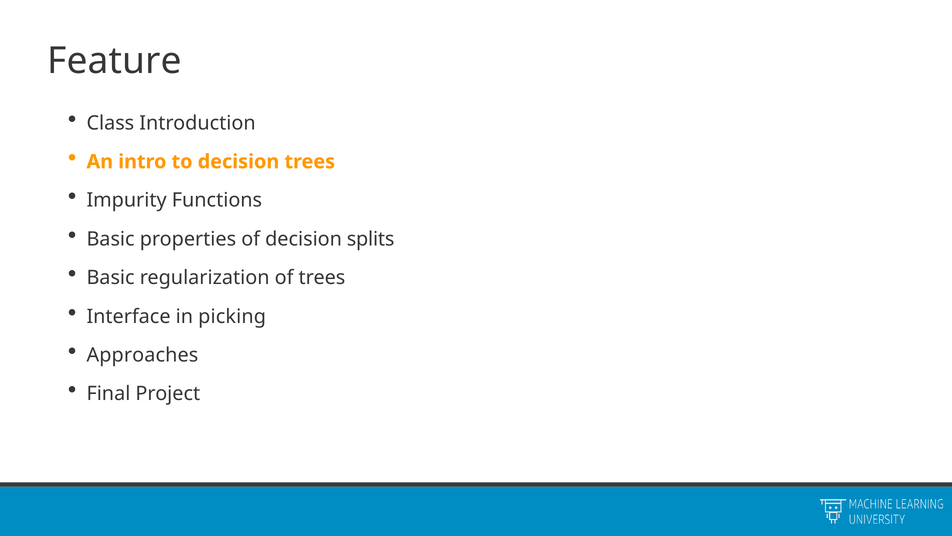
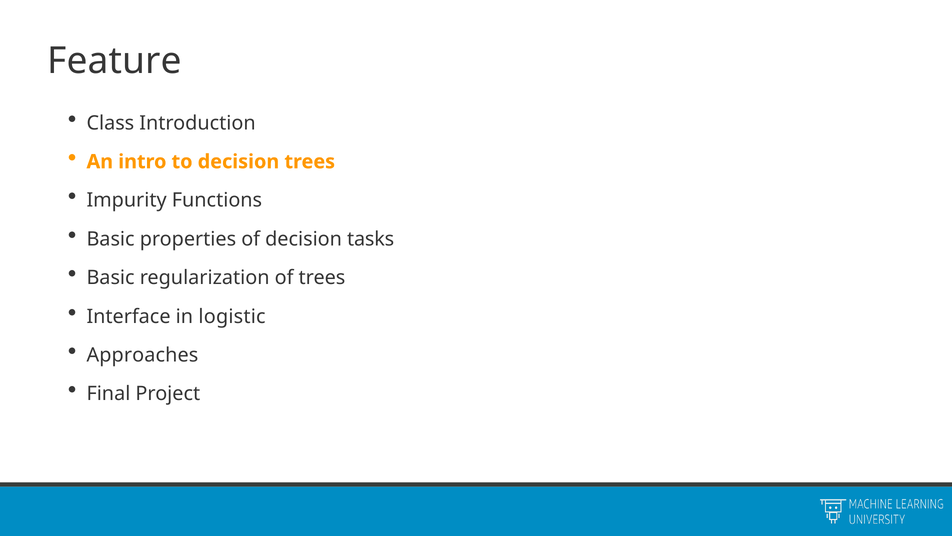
splits: splits -> tasks
picking: picking -> logistic
